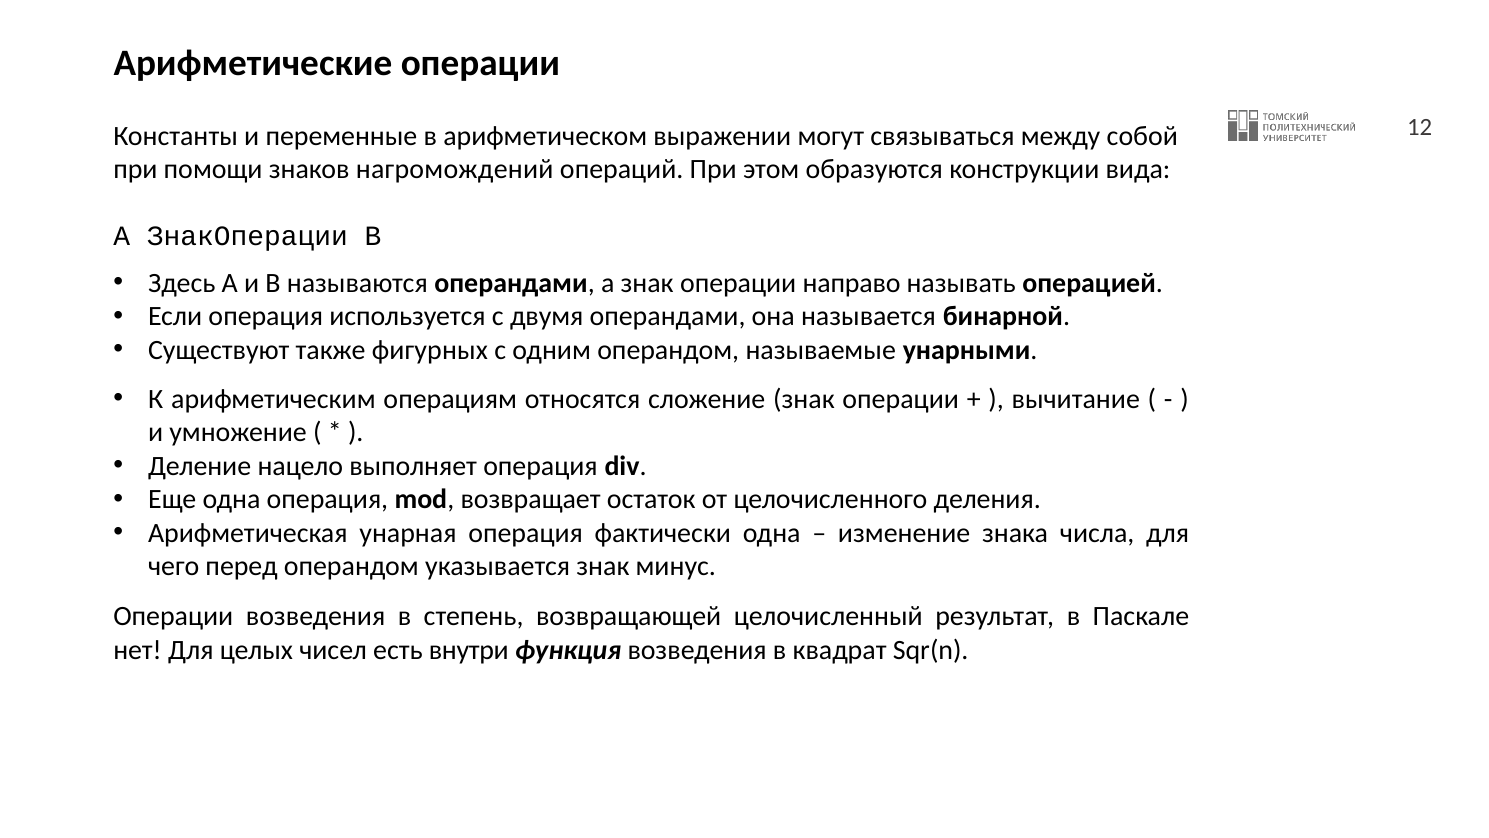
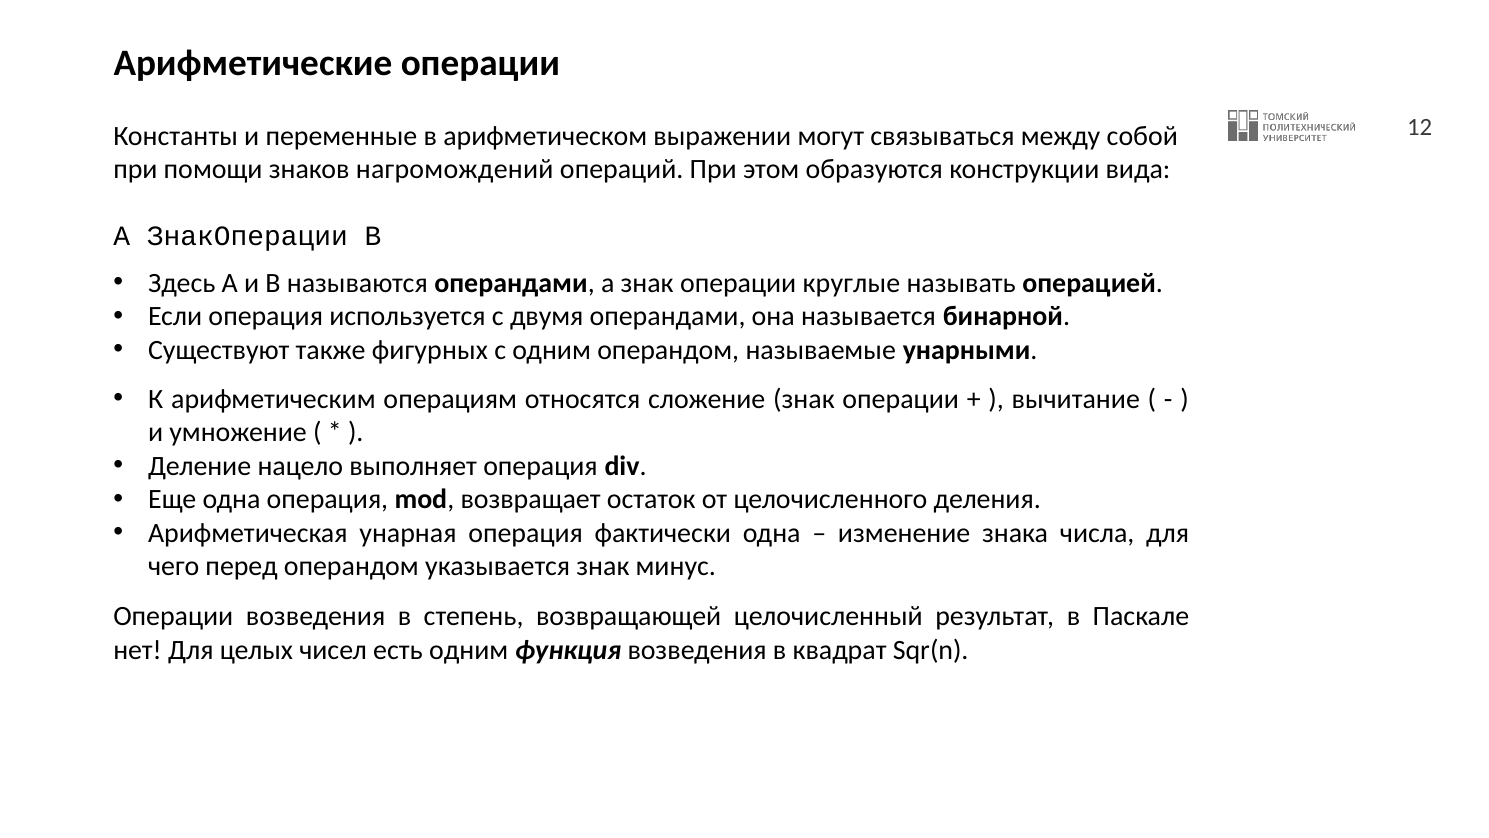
направо: направо -> круглые
есть внутри: внутри -> одним
